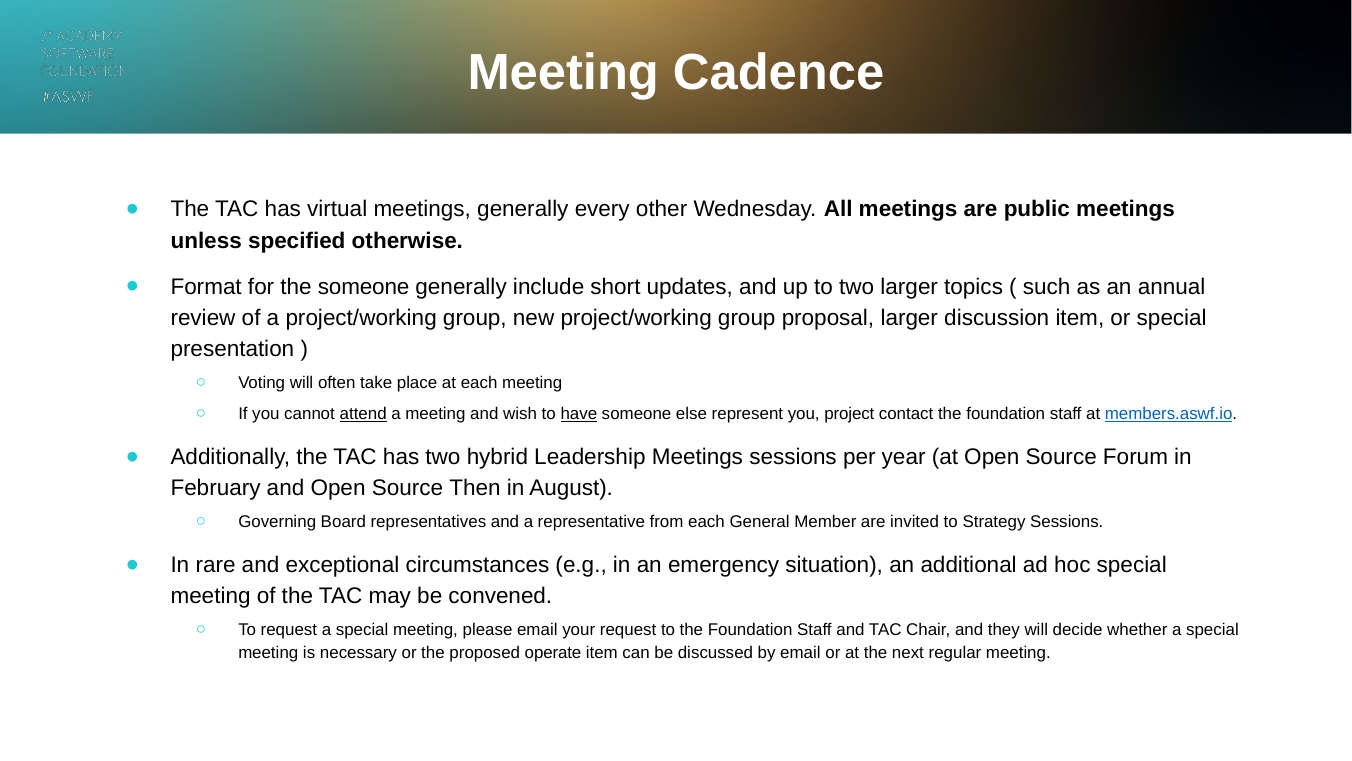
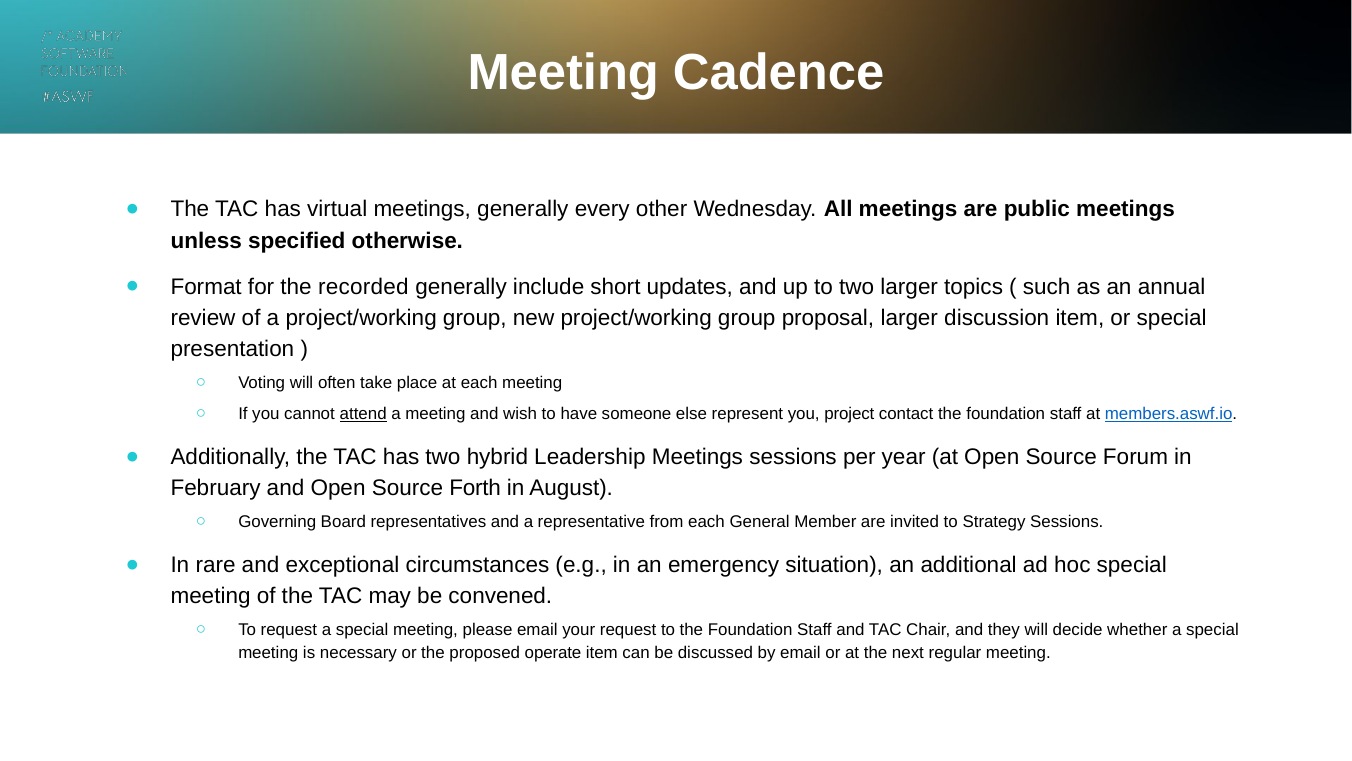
the someone: someone -> recorded
have underline: present -> none
Then: Then -> Forth
